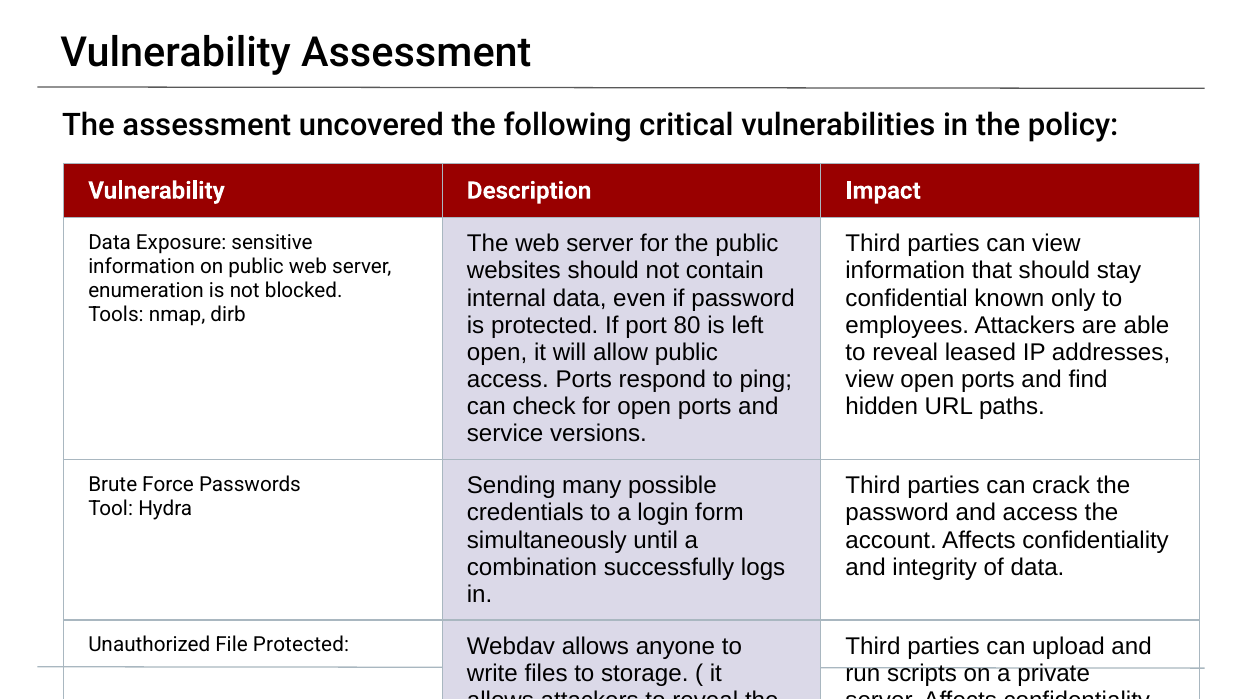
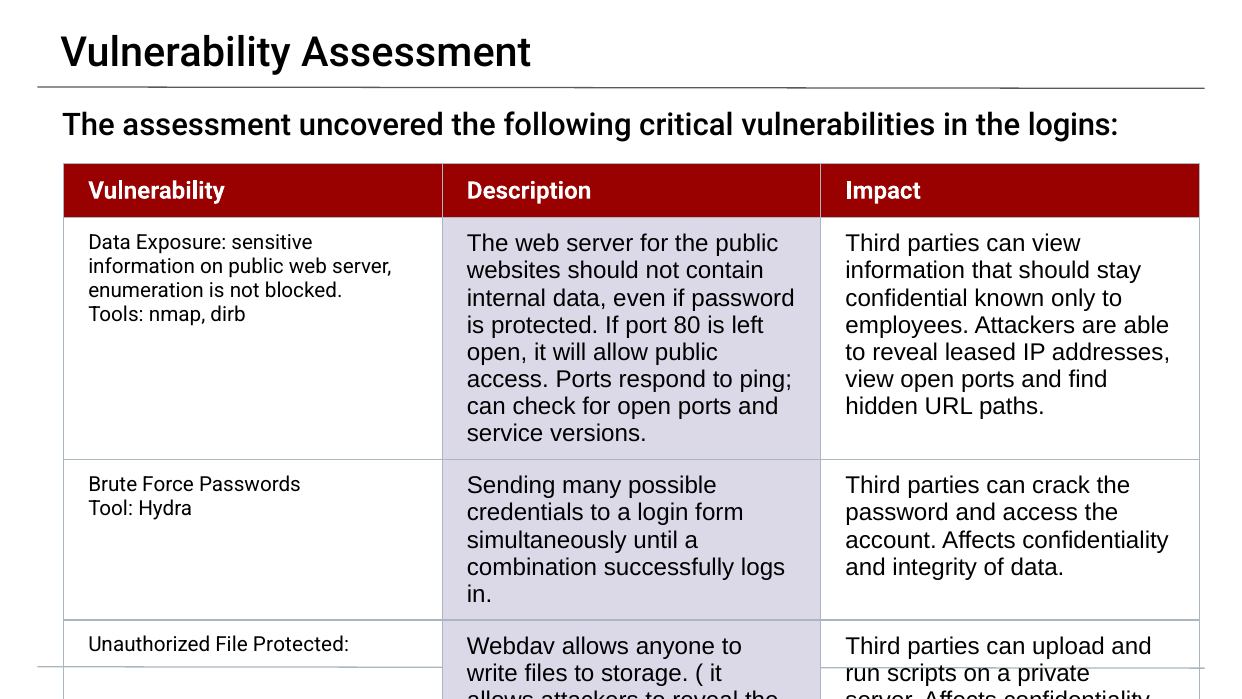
policy: policy -> logins
